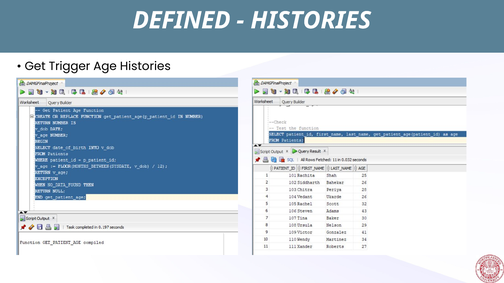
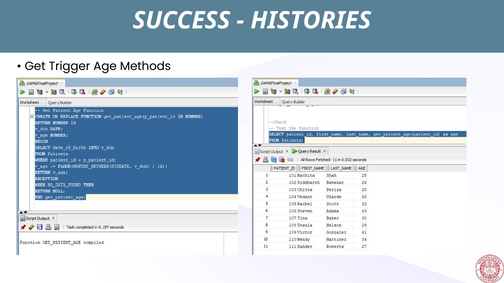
DEFINED: DEFINED -> SUCCESS
Age Histories: Histories -> Methods
